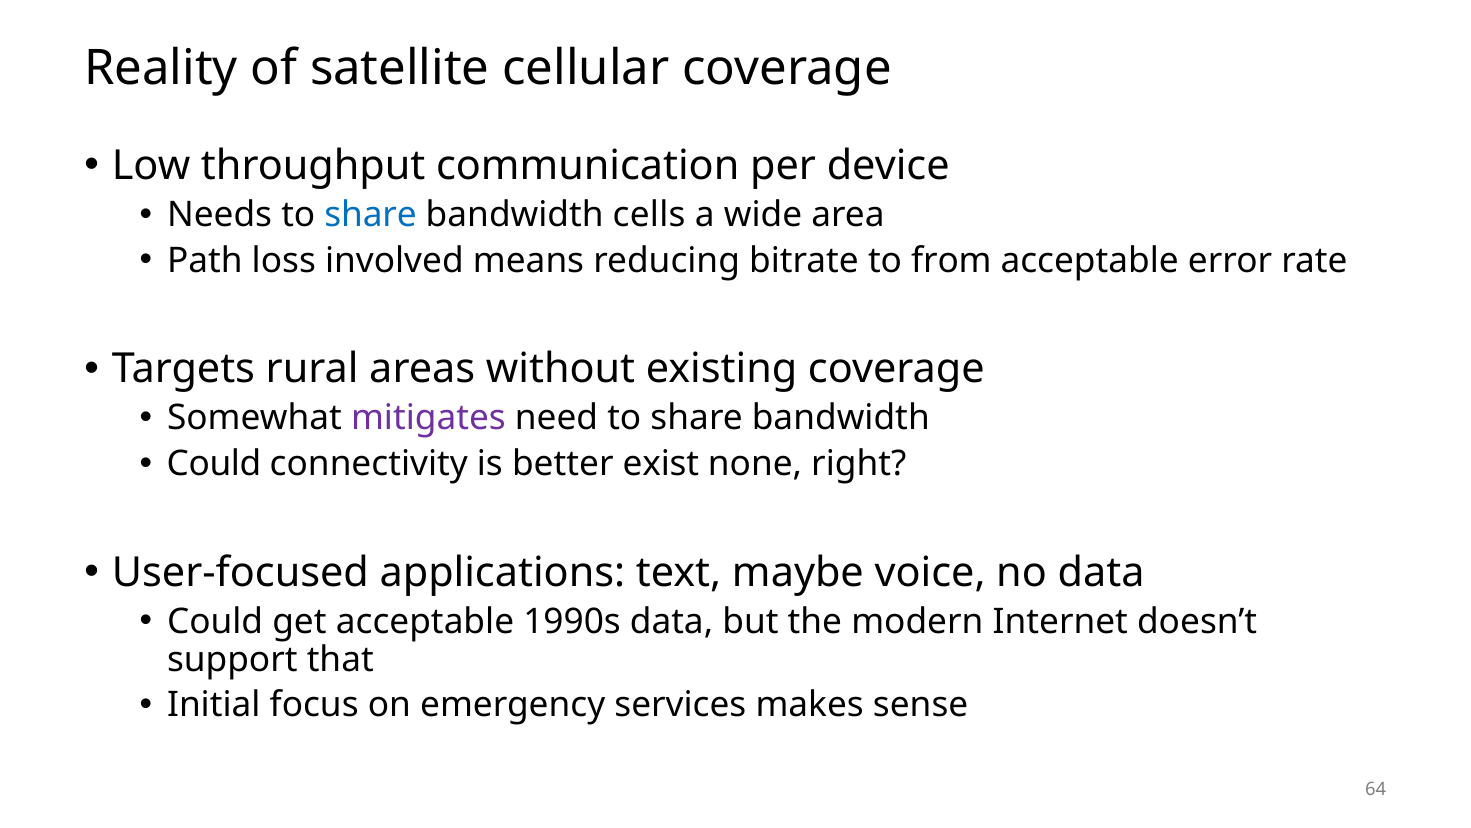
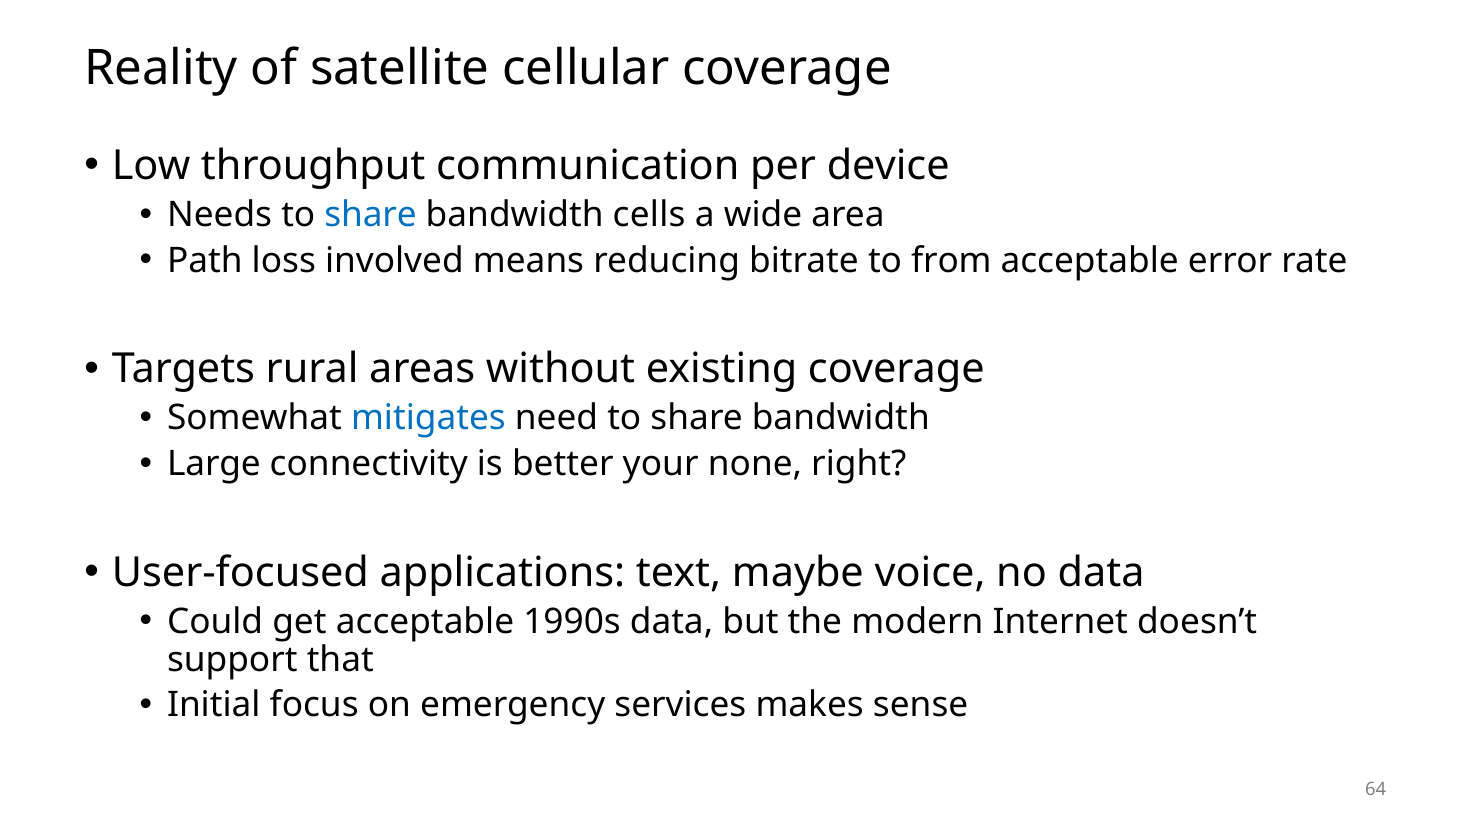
mitigates colour: purple -> blue
Could at (214, 464): Could -> Large
exist: exist -> your
